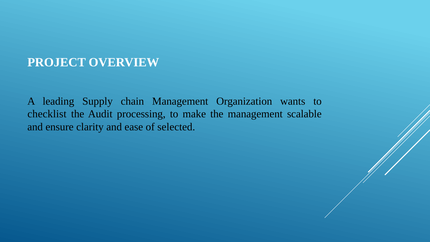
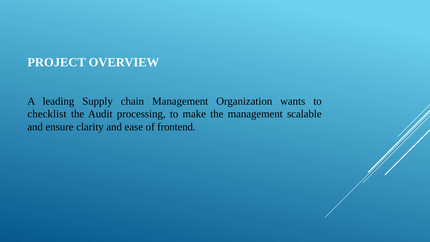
selected: selected -> frontend
